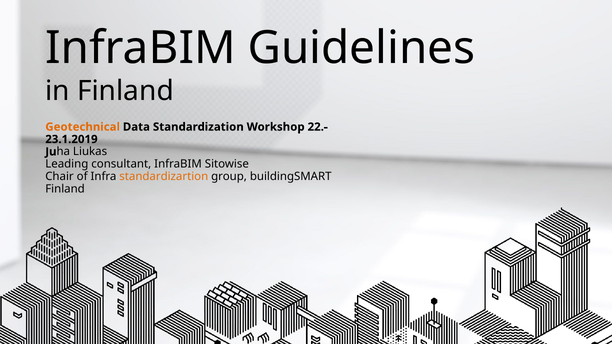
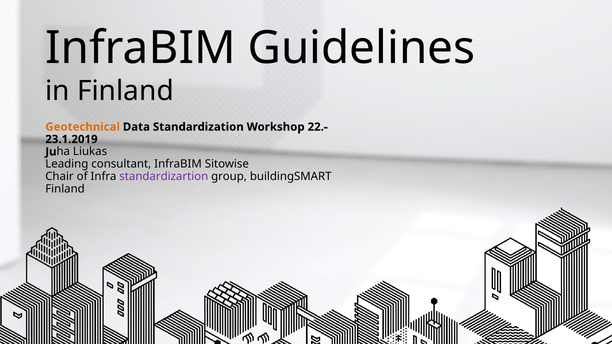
standardizartion colour: orange -> purple
